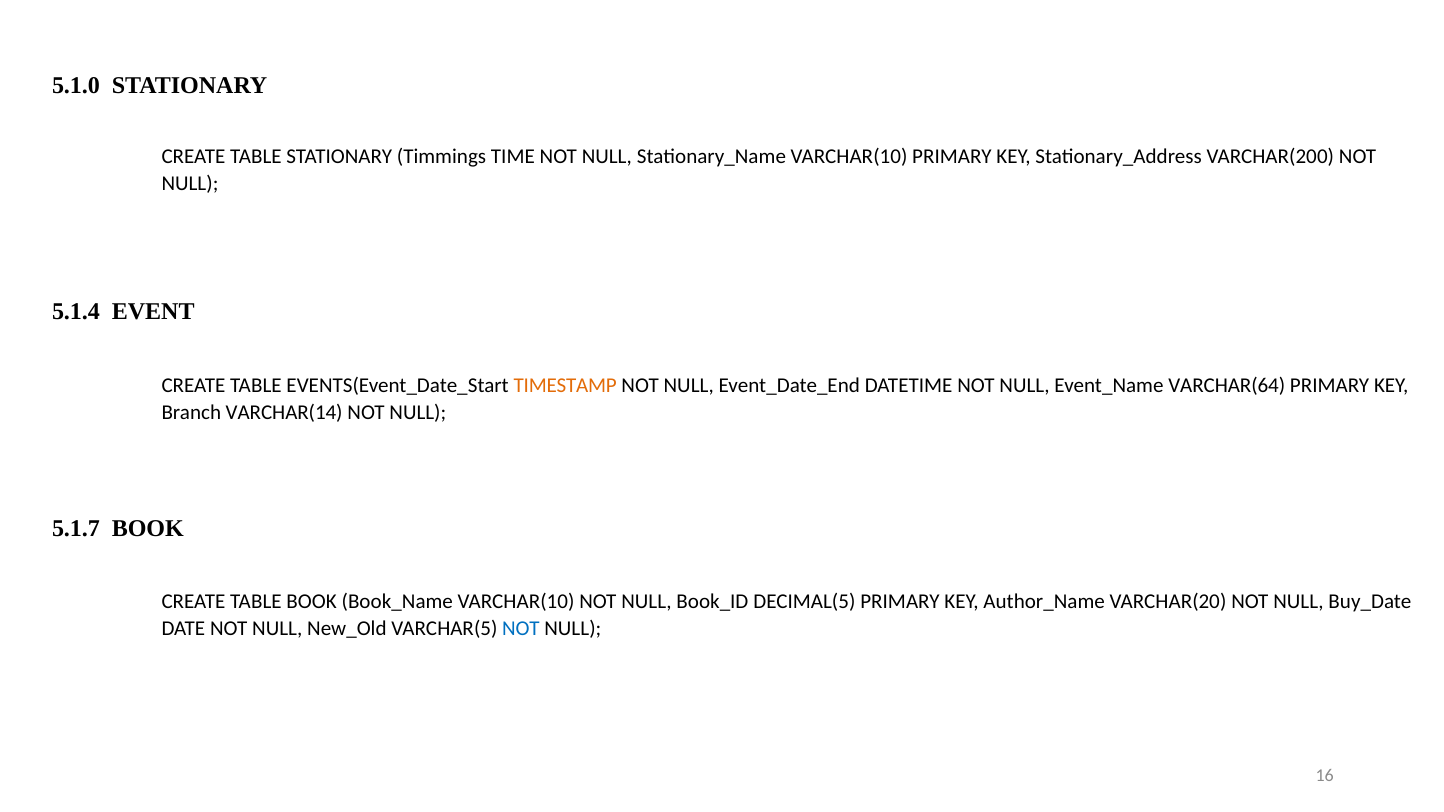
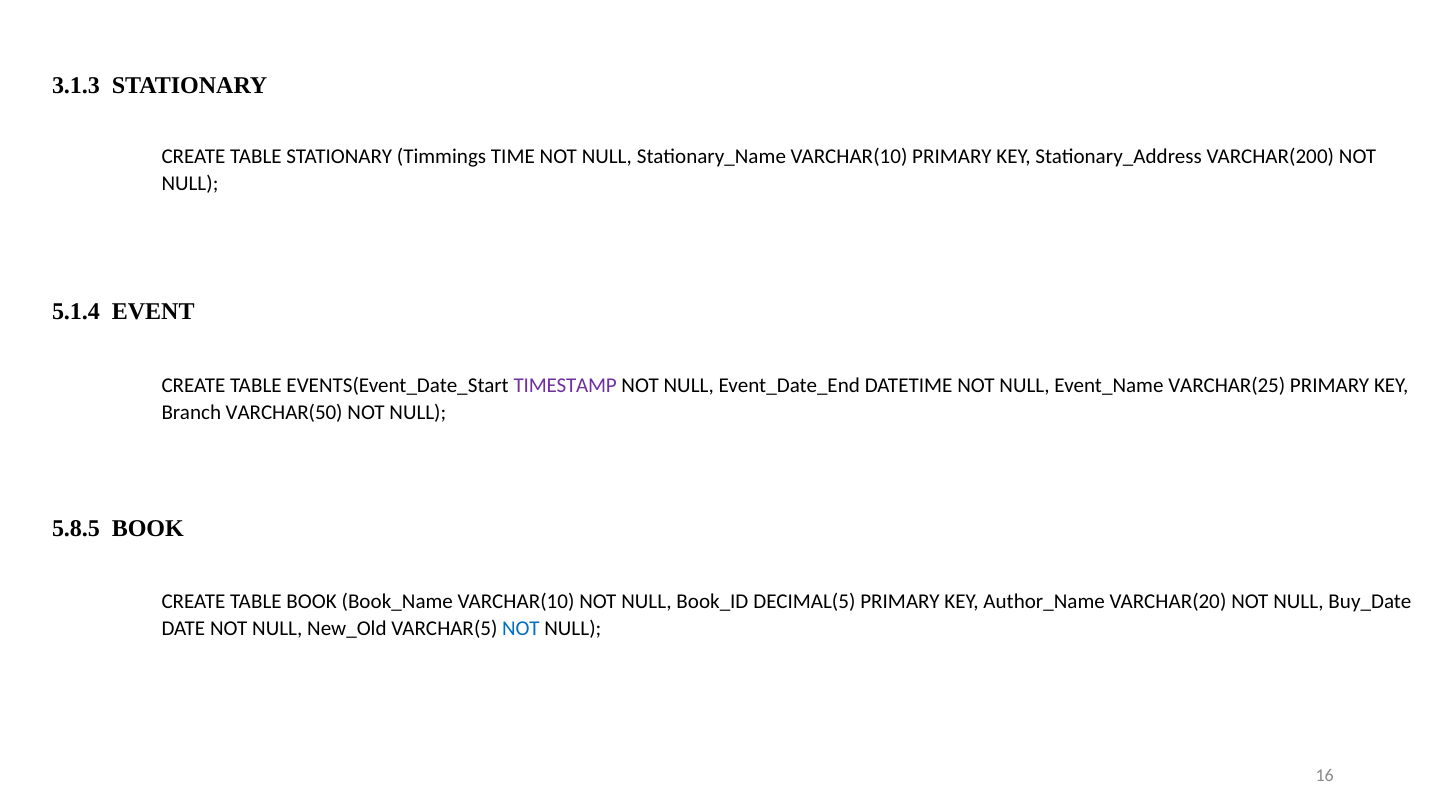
5.1.0: 5.1.0 -> 3.1.3
TIMESTAMP colour: orange -> purple
VARCHAR(64: VARCHAR(64 -> VARCHAR(25
VARCHAR(14: VARCHAR(14 -> VARCHAR(50
5.1.7: 5.1.7 -> 5.8.5
